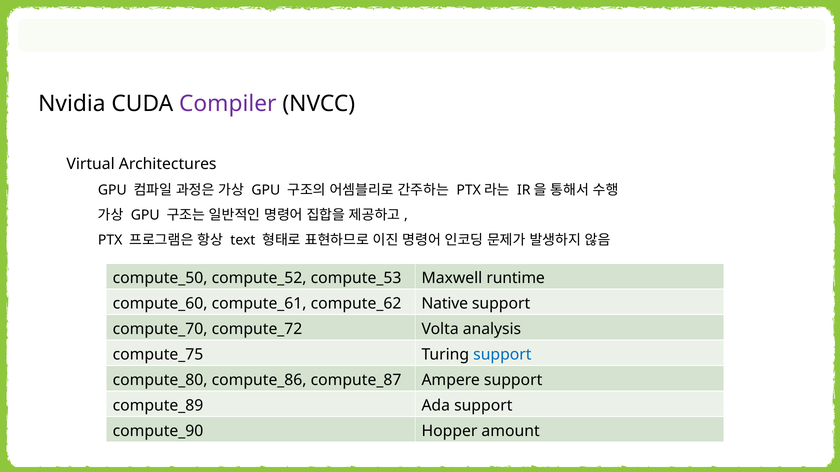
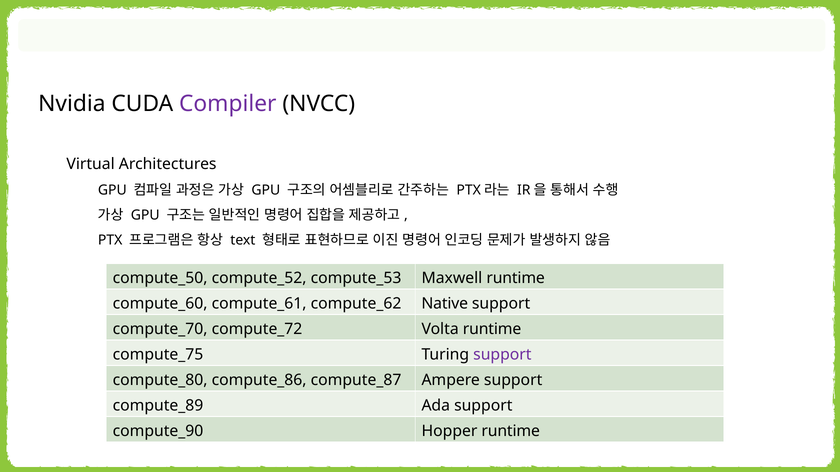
Volta analysis: analysis -> runtime
support at (502, 355) colour: blue -> purple
Hopper amount: amount -> runtime
